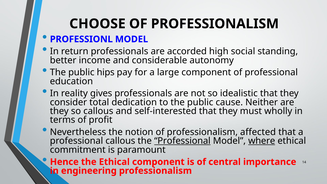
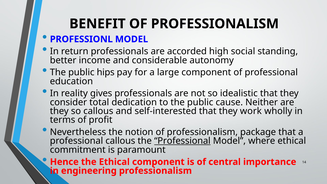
CHOOSE: CHOOSE -> BENEFIT
must: must -> work
affected: affected -> package
where underline: present -> none
